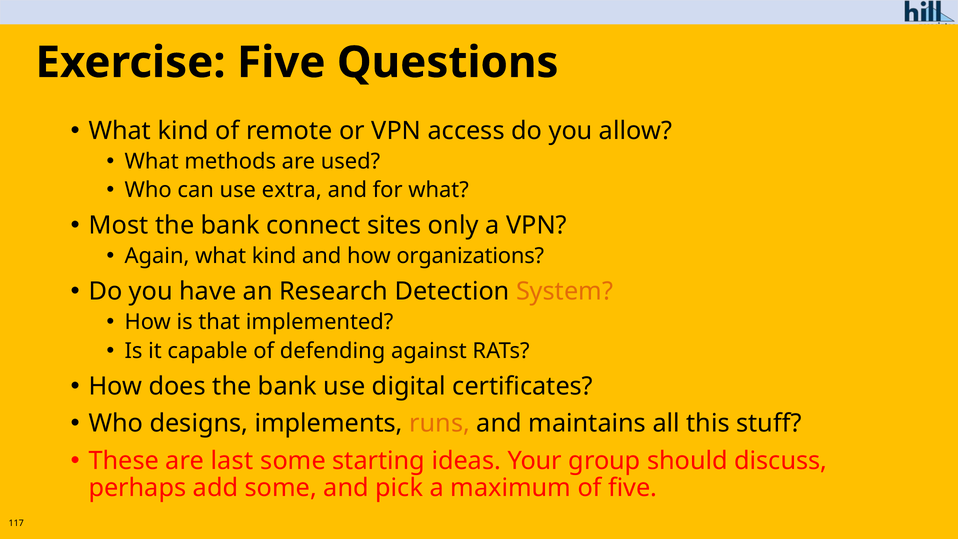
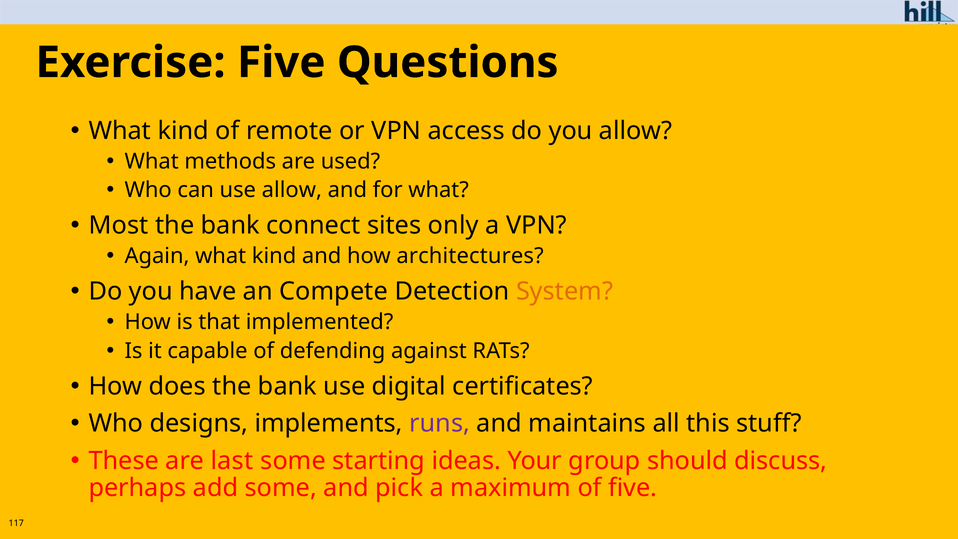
use extra: extra -> allow
organizations: organizations -> architectures
Research: Research -> Compete
runs colour: orange -> purple
